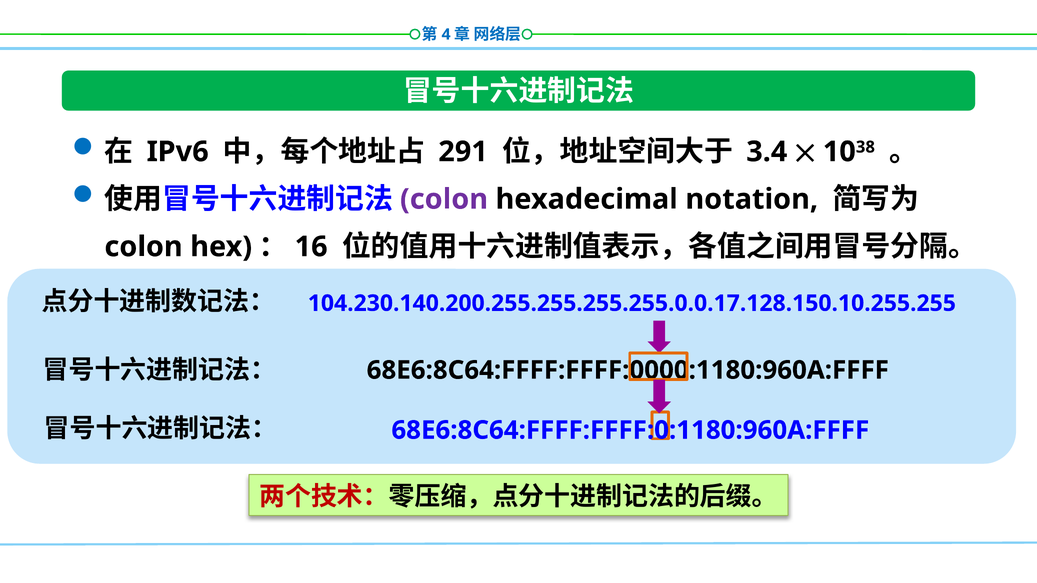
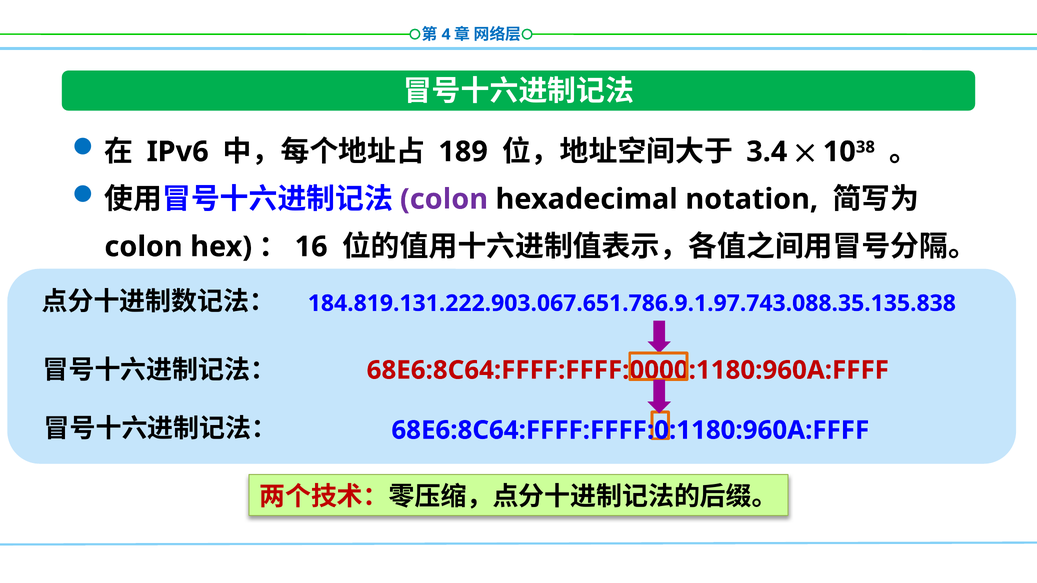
291: 291 -> 189
104.230.140.200.255.255.255.255.0.0.17.128.150.10.255.255: 104.230.140.200.255.255.255.255.0.0.17.128.150.10.255.255 -> 184.819.131.222.903.067.651.786.9.1.97.743.088.35.135.838
68E6:8C64:FFFF:FFFF:0000:1180:960A:FFFF colour: black -> red
